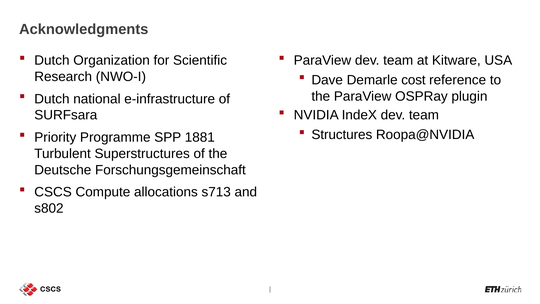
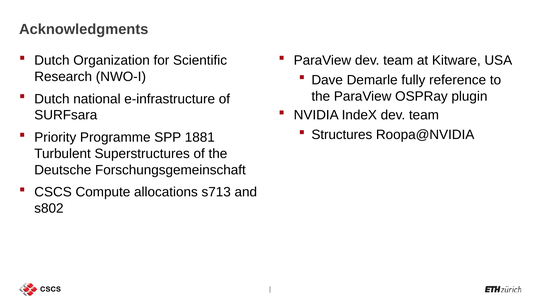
cost: cost -> fully
